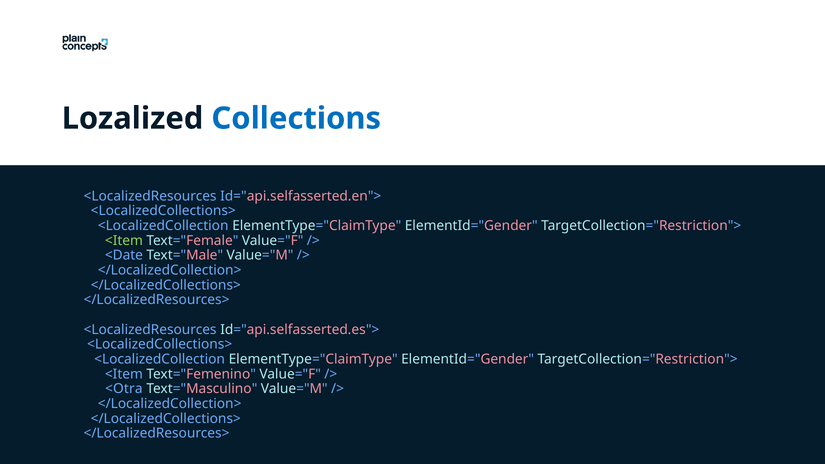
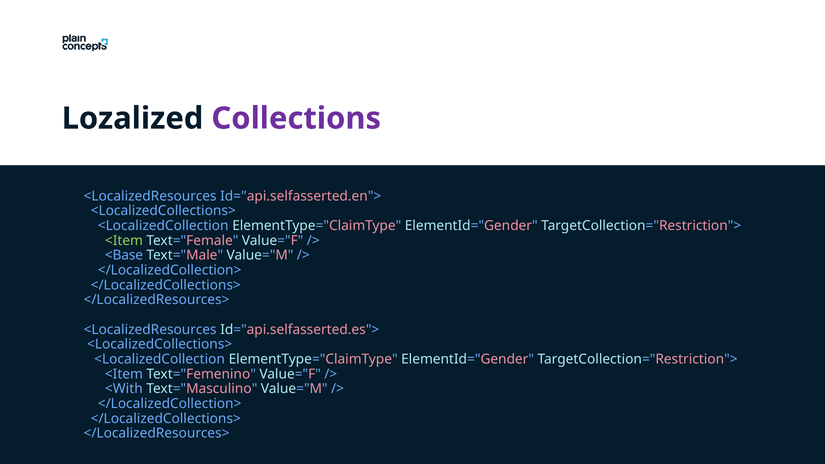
Collections colour: blue -> purple
<Date: <Date -> <Base
<Otra: <Otra -> <With
